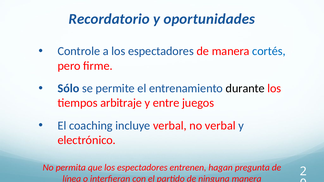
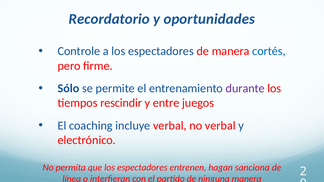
durante colour: black -> purple
arbitraje: arbitraje -> rescindir
pregunta: pregunta -> sanciona
